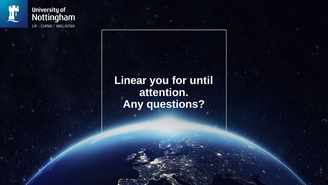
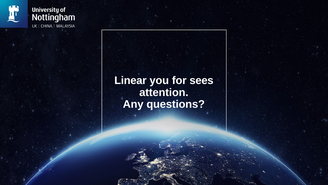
until: until -> sees
